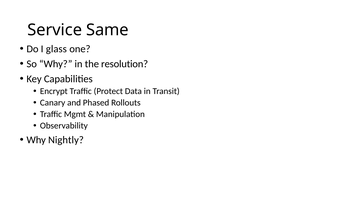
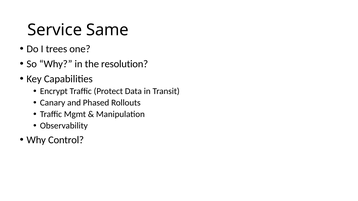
glass: glass -> trees
Nightly: Nightly -> Control
